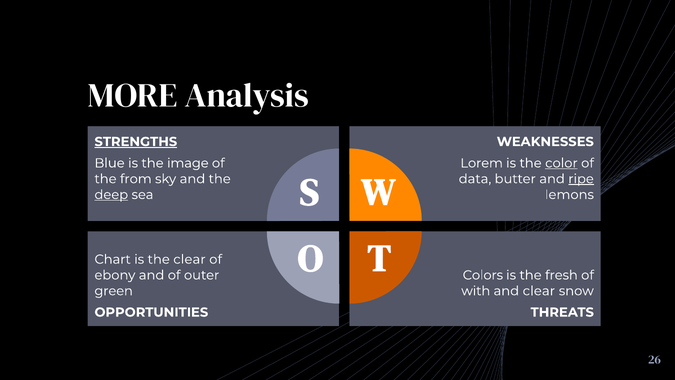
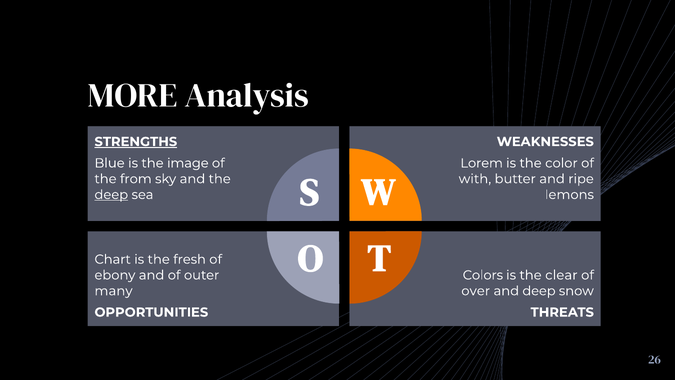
color underline: present -> none
data: data -> with
ripe underline: present -> none
the clear: clear -> fresh
fresh: fresh -> clear
green: green -> many
with: with -> over
and clear: clear -> deep
